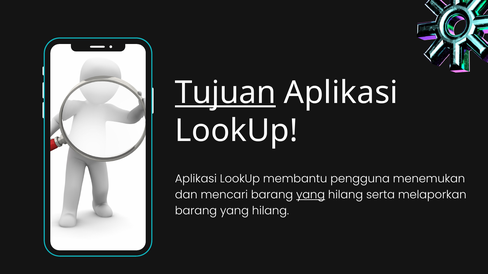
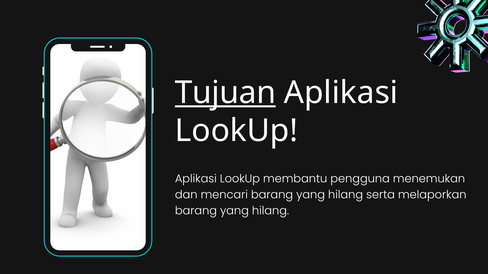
yang at (311, 195) underline: present -> none
